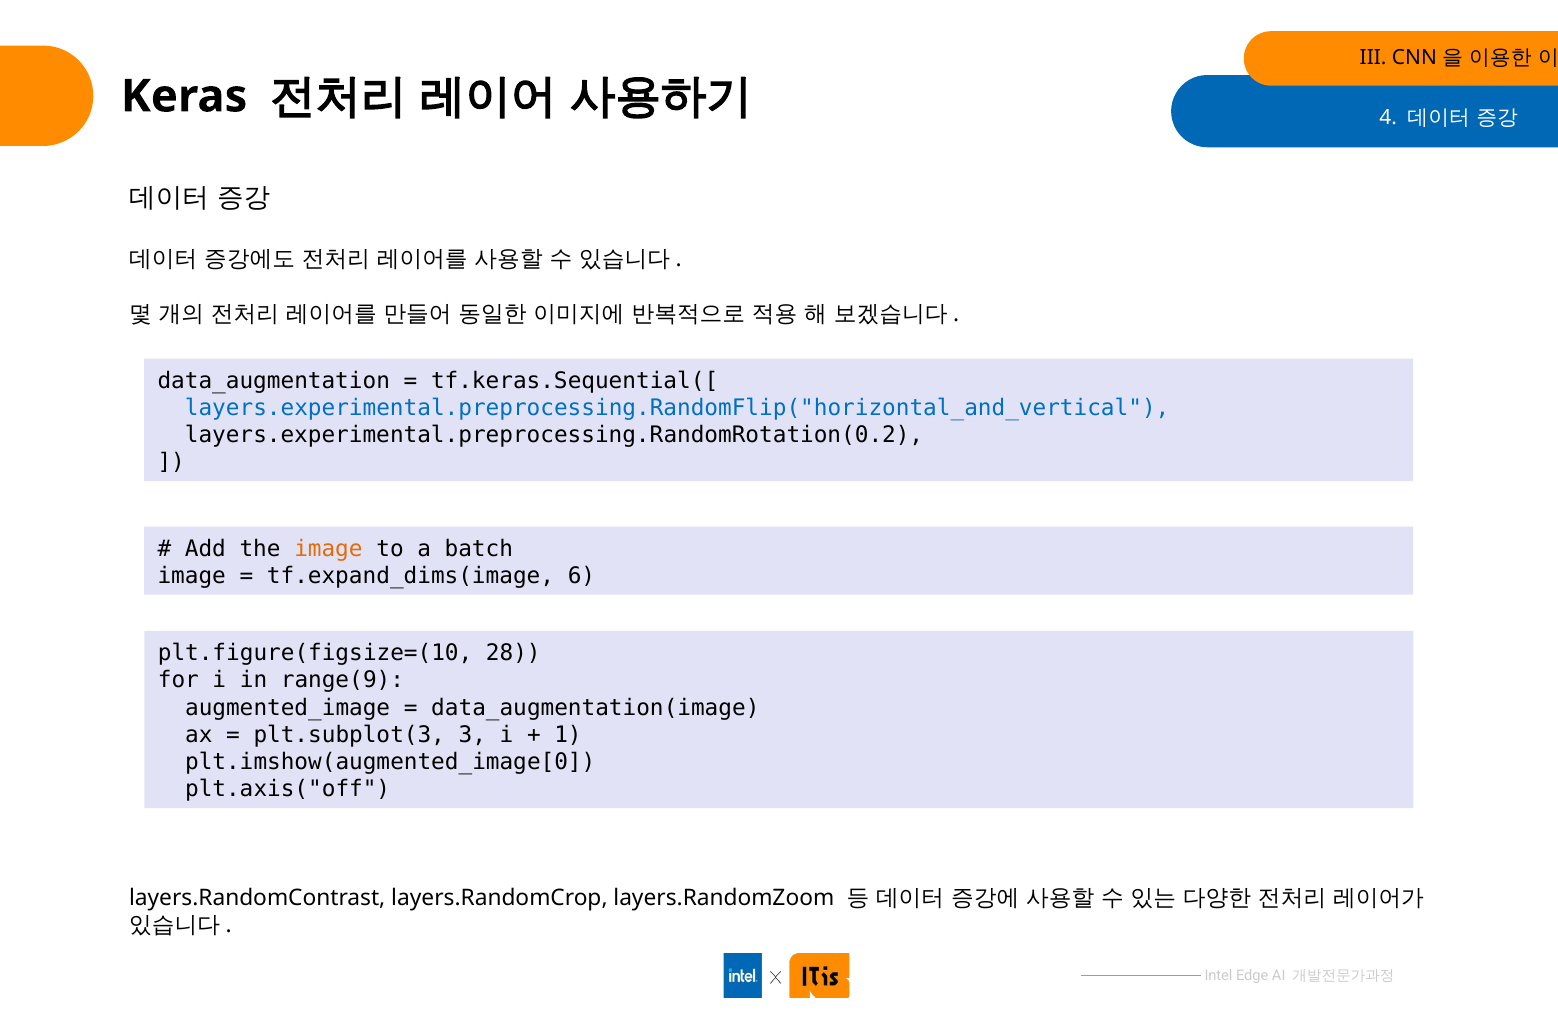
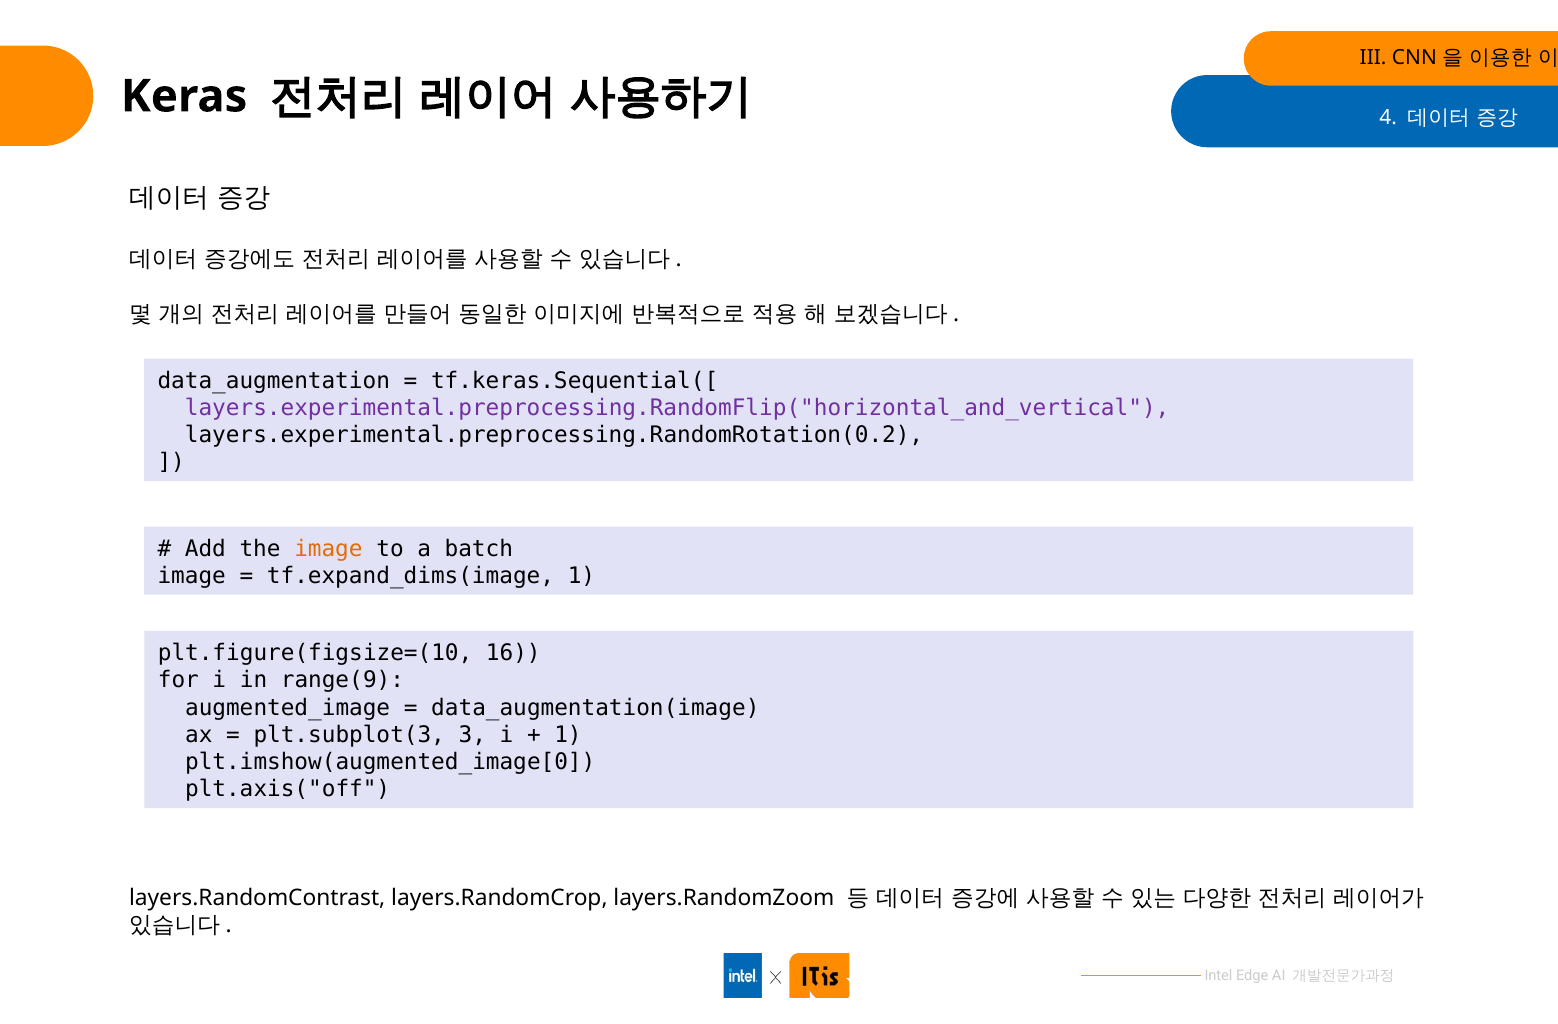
layers.experimental.preprocessing.RandomFlip("horizontal_and_vertical colour: blue -> purple
tf.expand_dims(image 6: 6 -> 1
28: 28 -> 16
